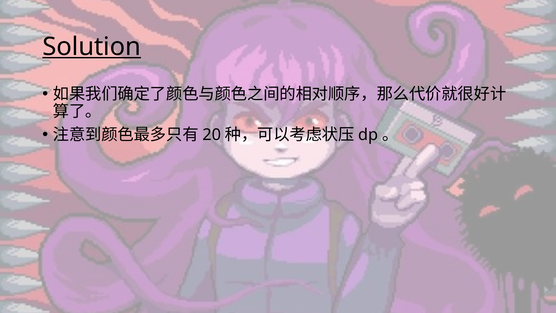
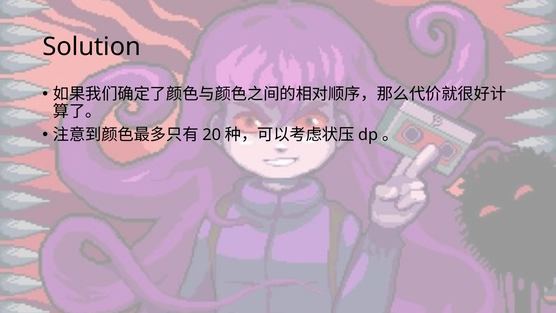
Solution underline: present -> none
